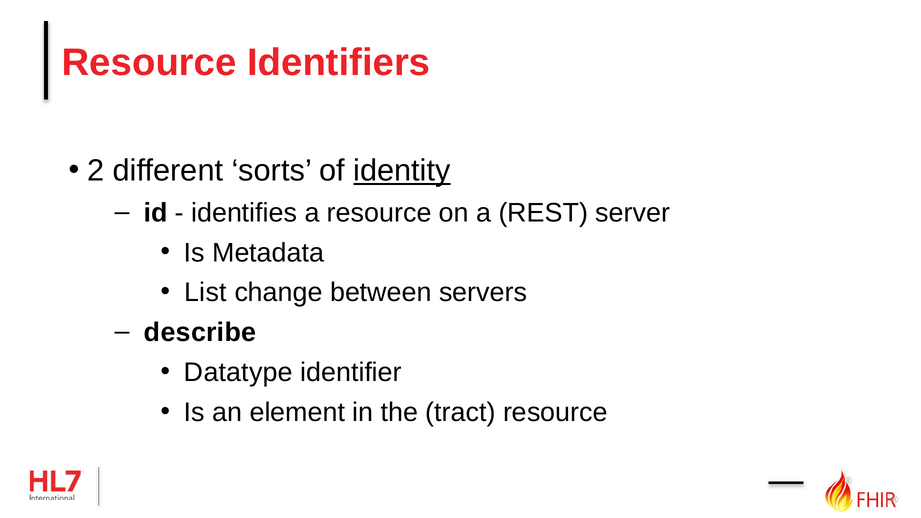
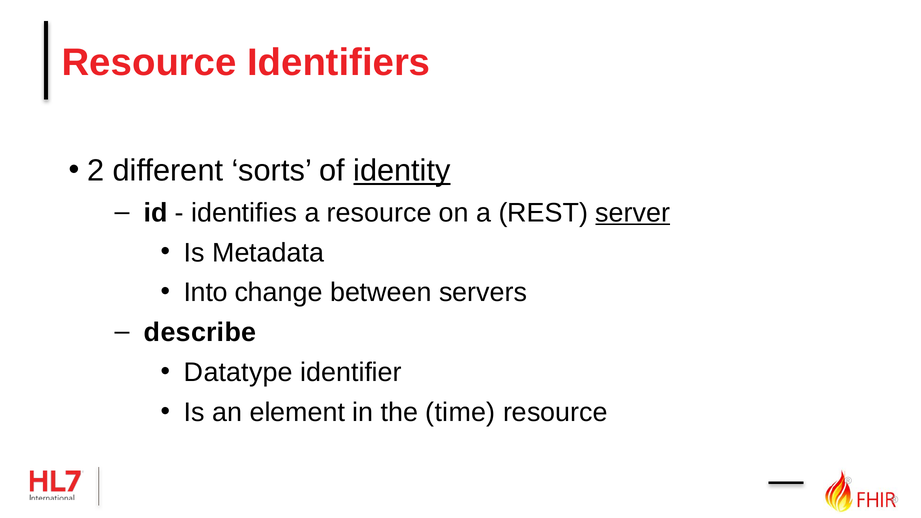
server underline: none -> present
List: List -> Into
tract: tract -> time
